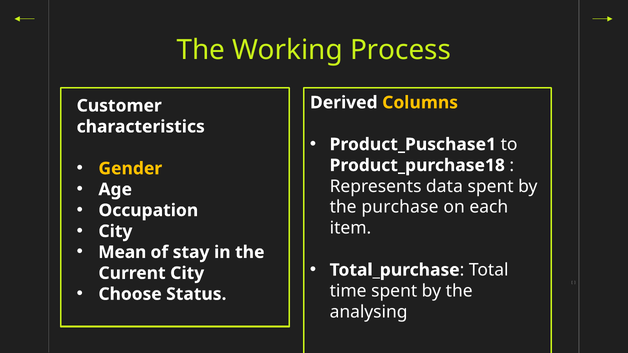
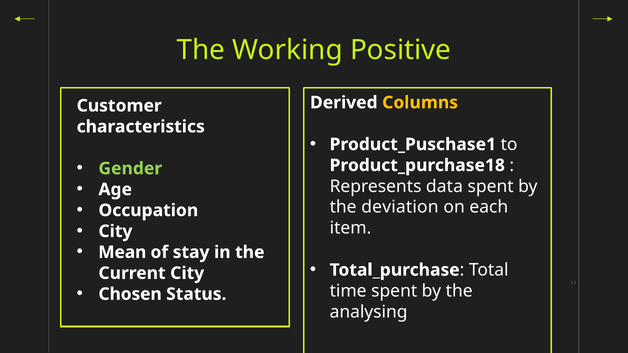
Process: Process -> Positive
Gender colour: yellow -> light green
purchase: purchase -> deviation
Choose: Choose -> Chosen
